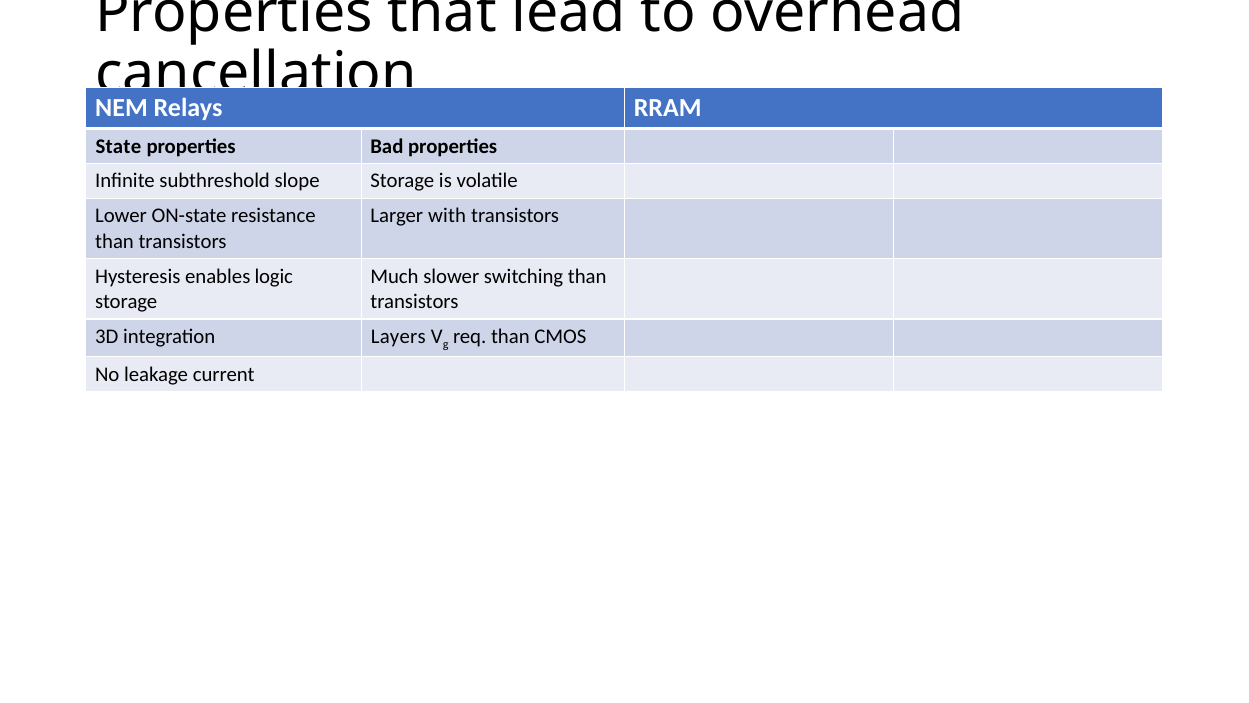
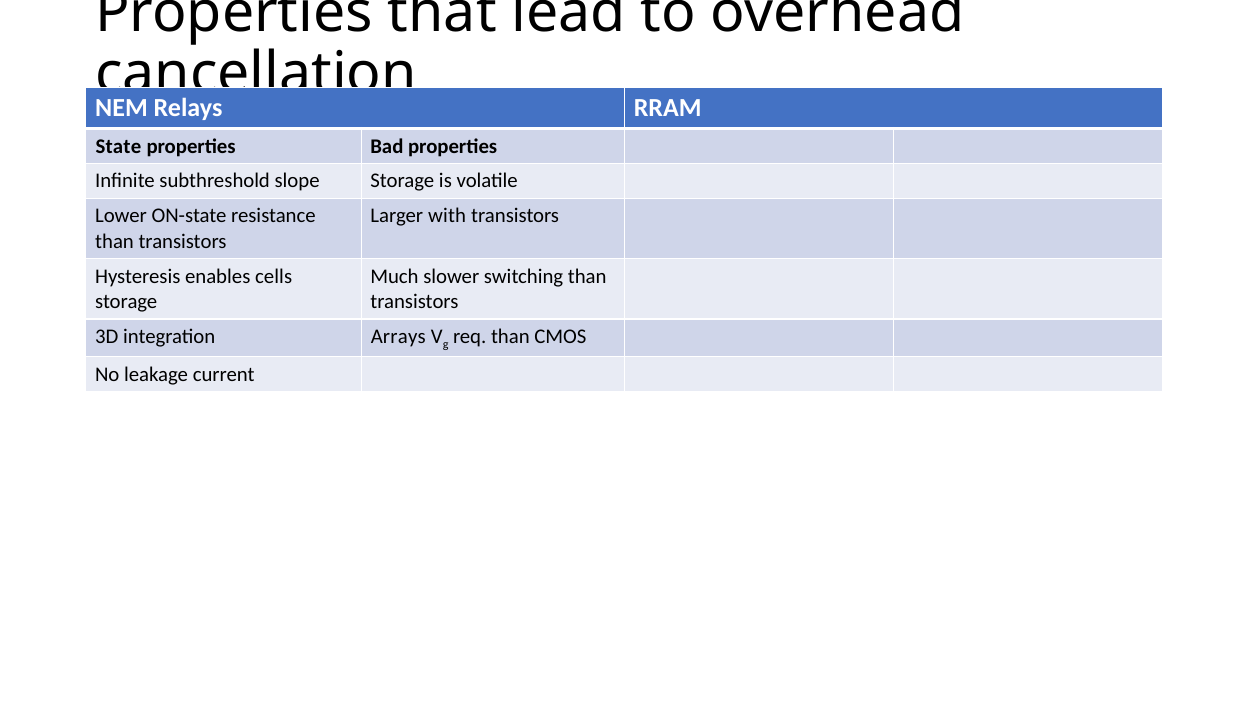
logic: logic -> cells
Layers: Layers -> Arrays
